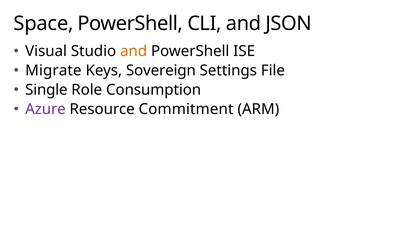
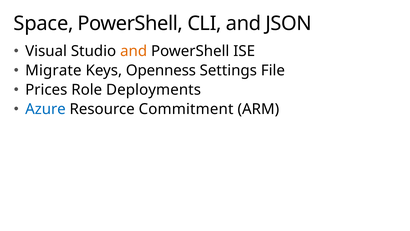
Sovereign: Sovereign -> Openness
Single: Single -> Prices
Consumption: Consumption -> Deployments
Azure colour: purple -> blue
